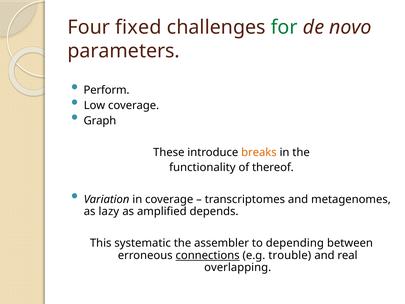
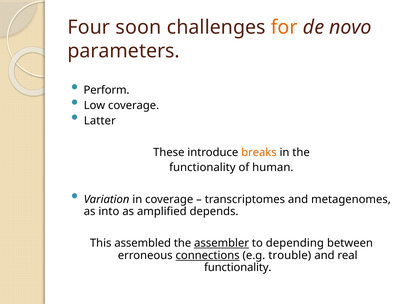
fixed: fixed -> soon
for colour: green -> orange
Graph: Graph -> Latter
thereof: thereof -> human
lazy: lazy -> into
systematic: systematic -> assembled
assembler underline: none -> present
overlapping at (238, 267): overlapping -> functionality
